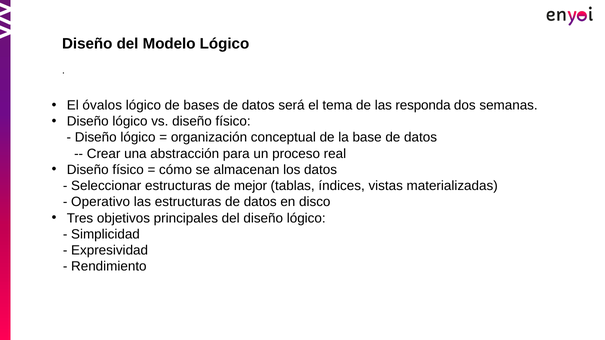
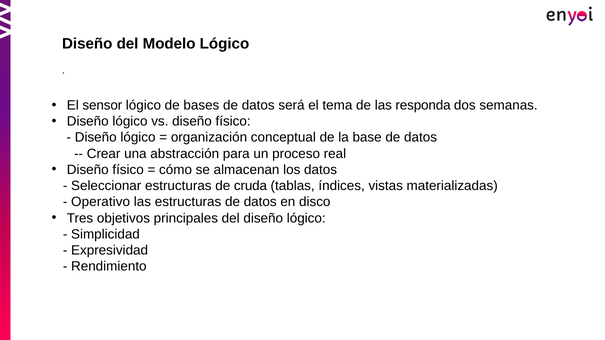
óvalos: óvalos -> sensor
mejor: mejor -> cruda
